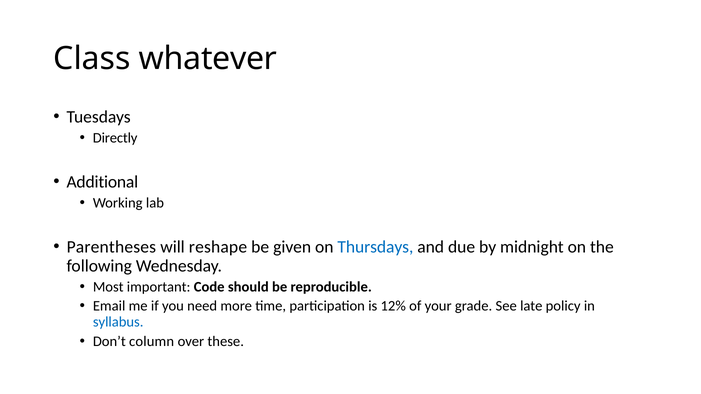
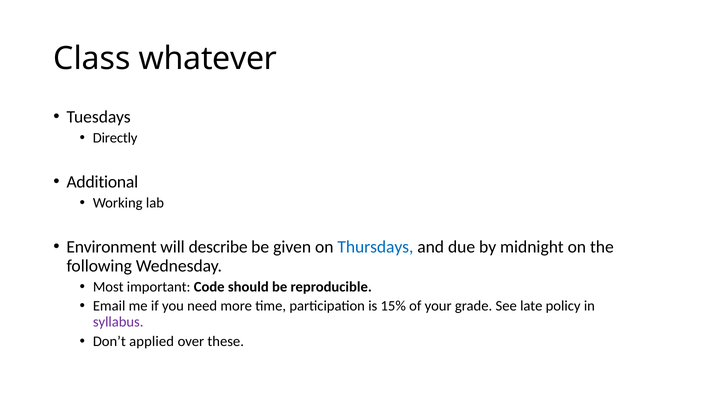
Parentheses: Parentheses -> Environment
reshape: reshape -> describe
12%: 12% -> 15%
syllabus colour: blue -> purple
column: column -> applied
